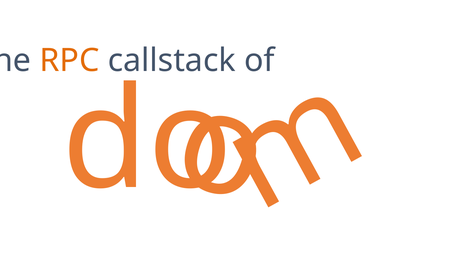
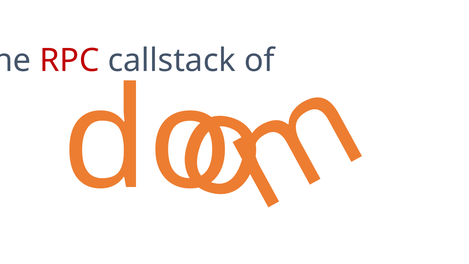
RPC colour: orange -> red
